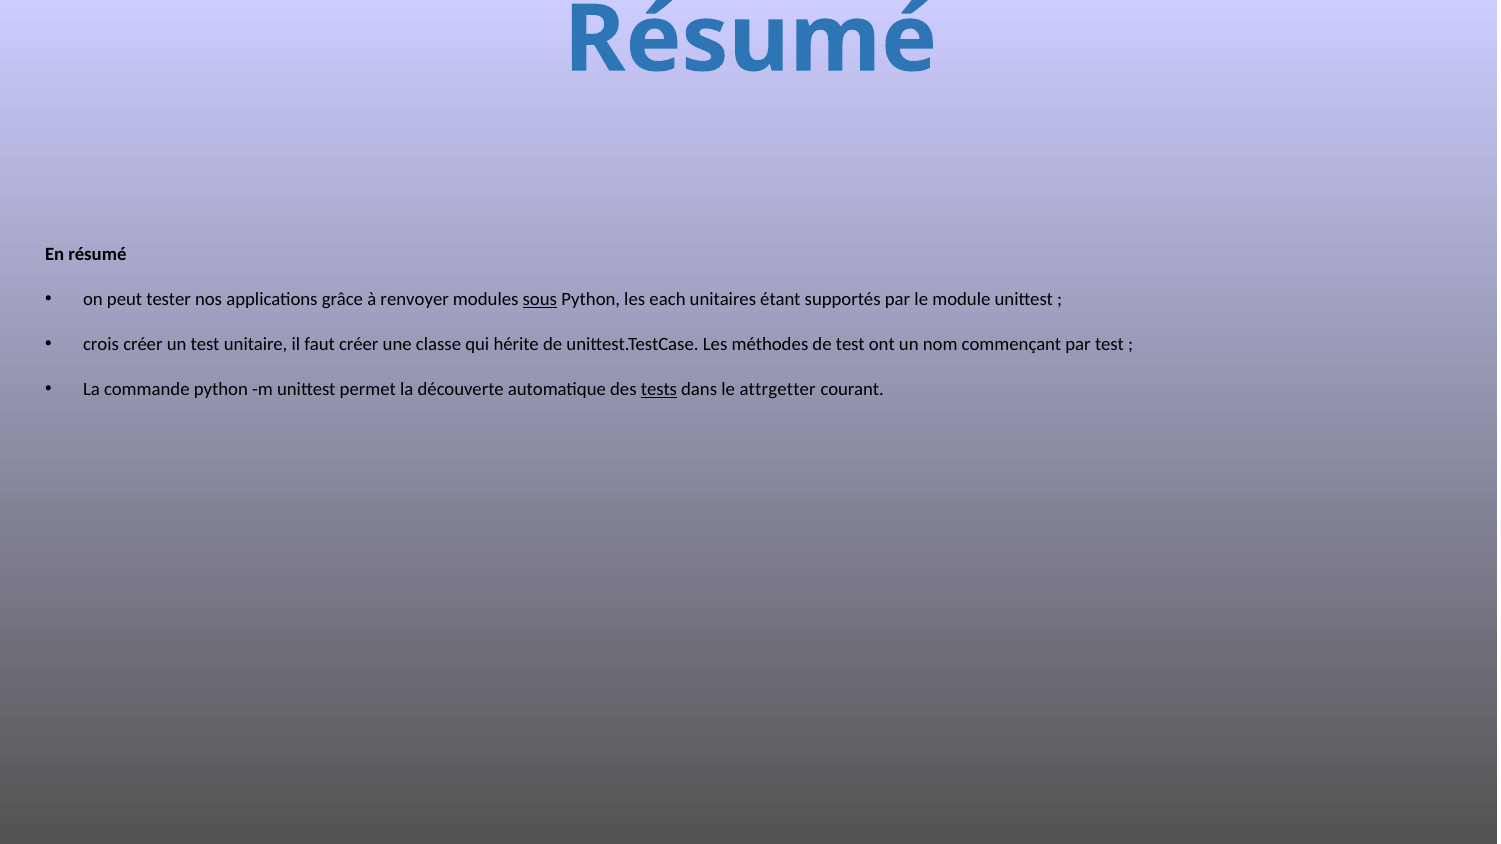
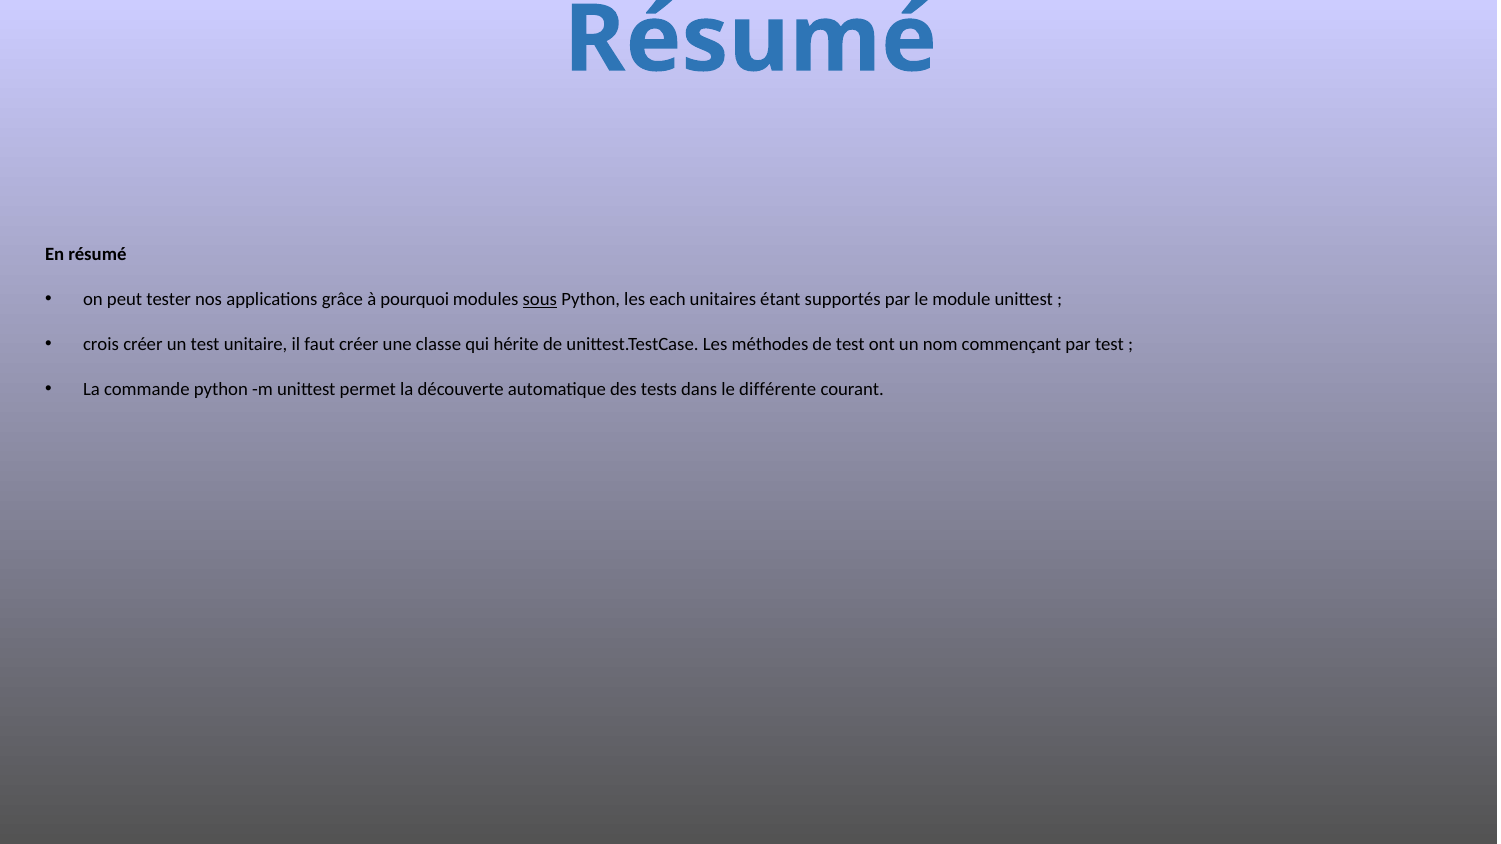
renvoyer: renvoyer -> pourquoi
tests underline: present -> none
attrgetter: attrgetter -> différente
